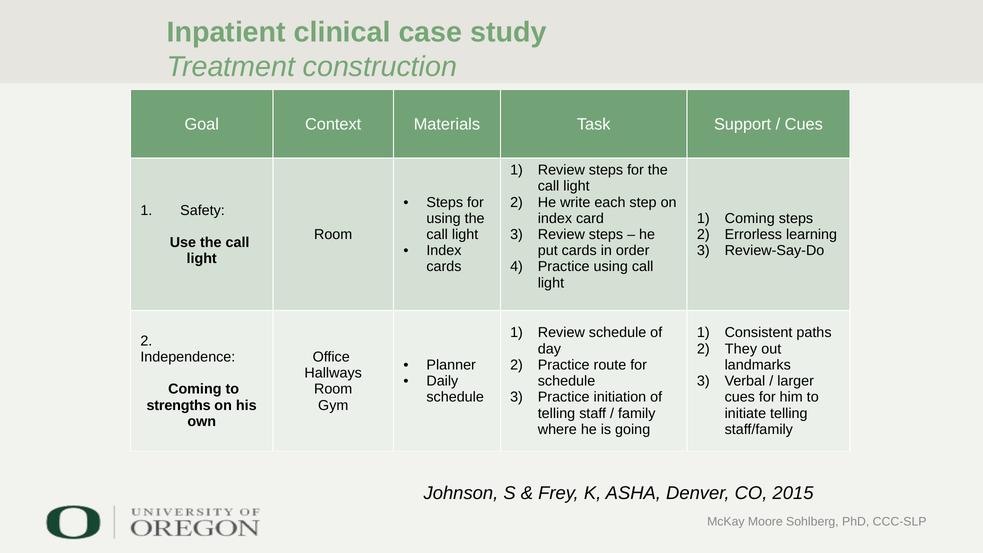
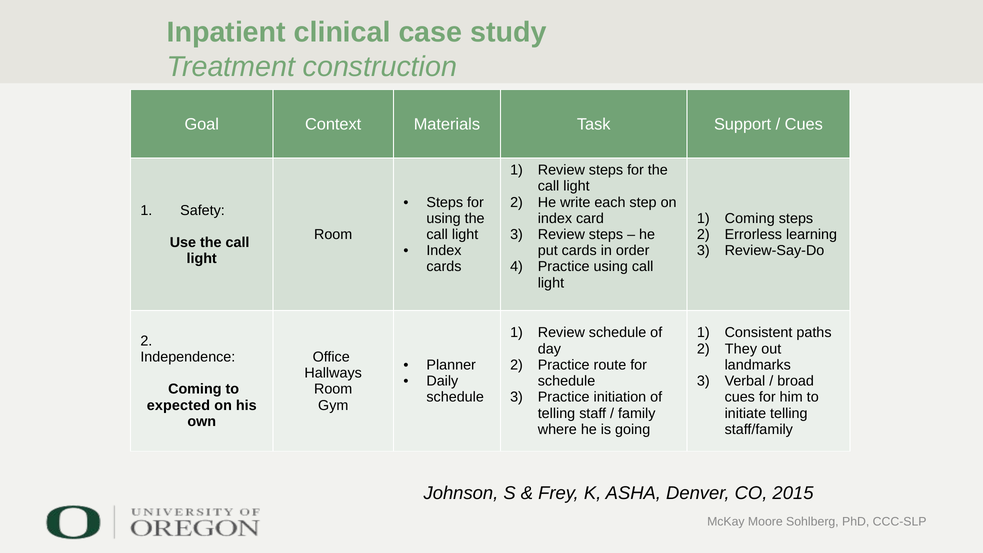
larger: larger -> broad
strengths: strengths -> expected
